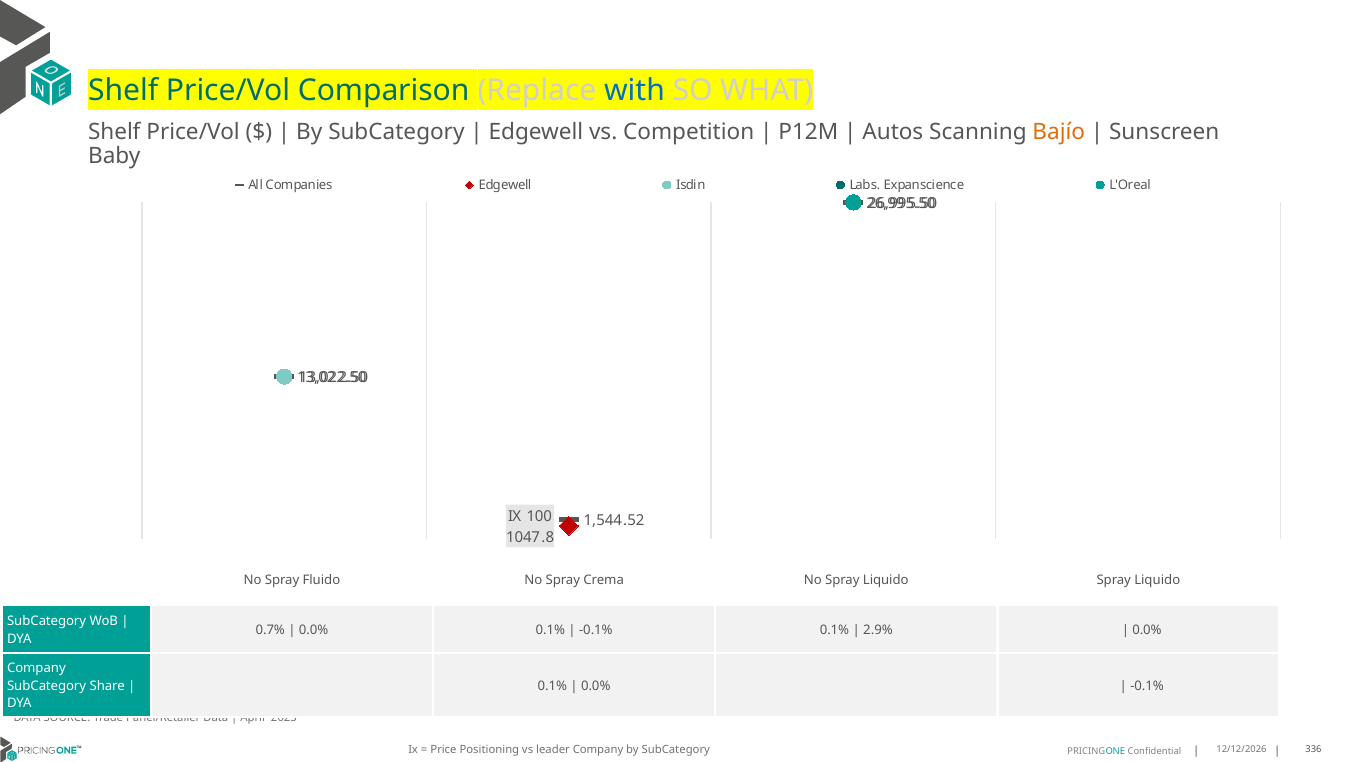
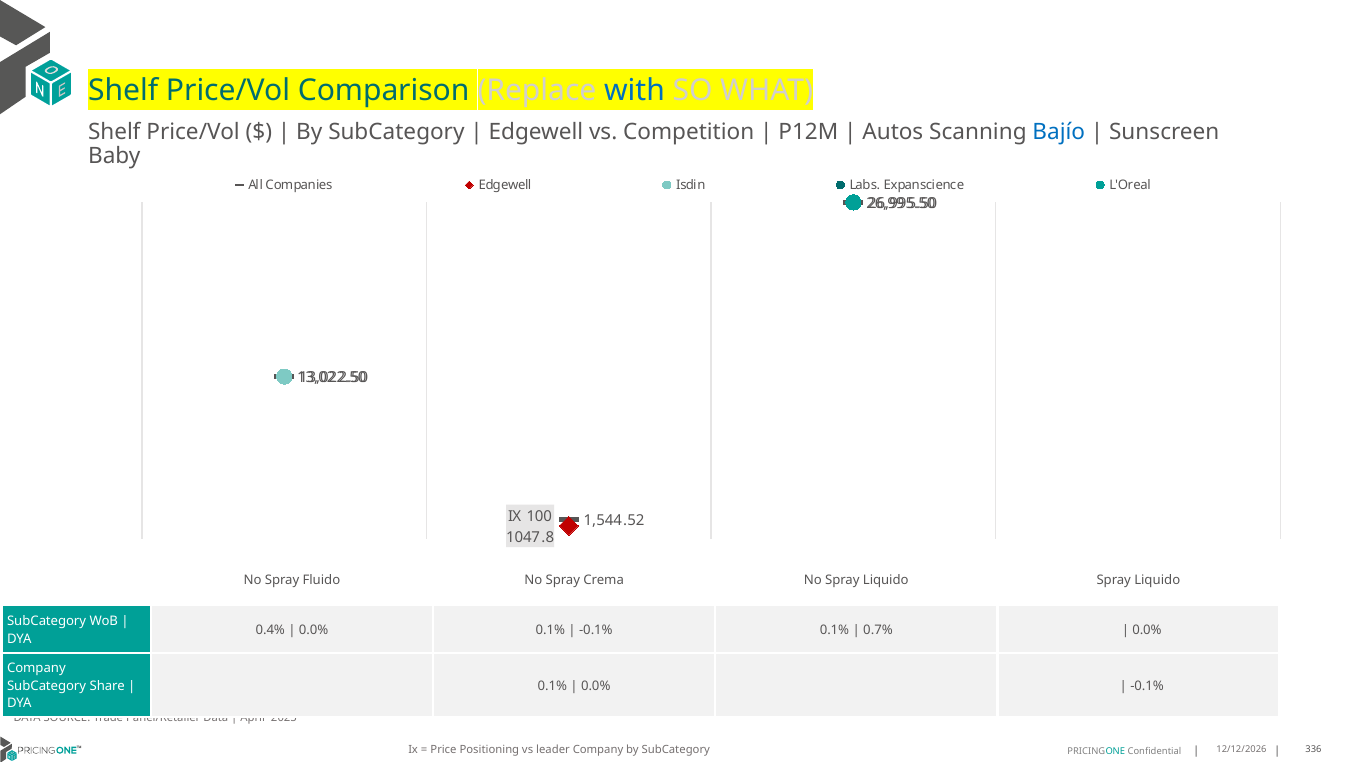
Bajío colour: orange -> blue
0.7%: 0.7% -> 0.4%
2.9%: 2.9% -> 0.7%
